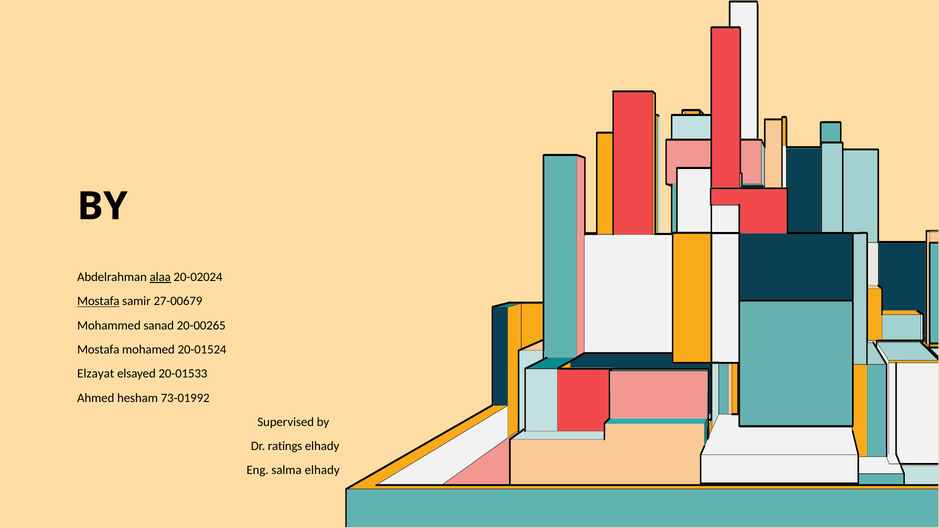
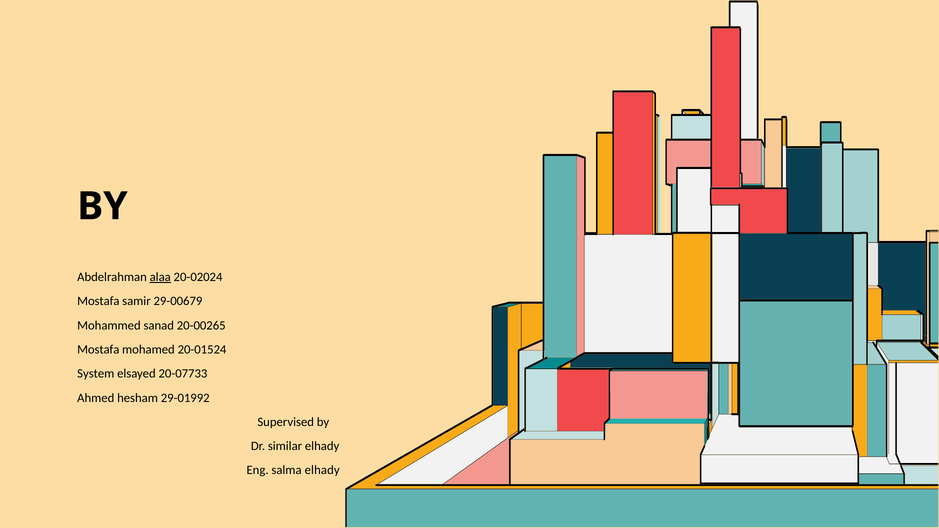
Mostafa at (98, 301) underline: present -> none
27-00679: 27-00679 -> 29-00679
Elzayat: Elzayat -> System
20-01533: 20-01533 -> 20-07733
73-01992: 73-01992 -> 29-01992
ratings: ratings -> similar
